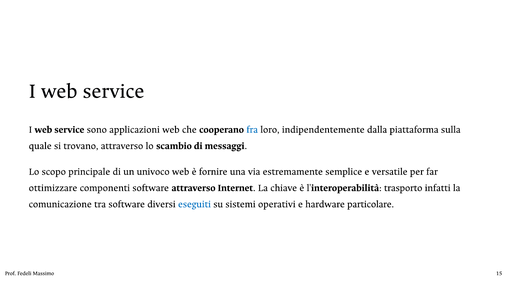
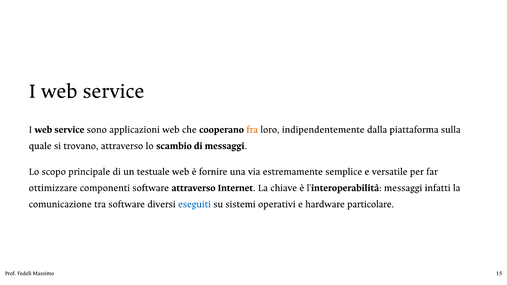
fra colour: blue -> orange
univoco: univoco -> testuale
l'interoperabilità trasporto: trasporto -> messaggi
